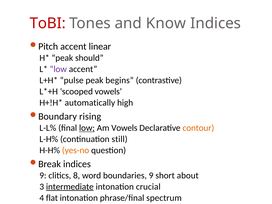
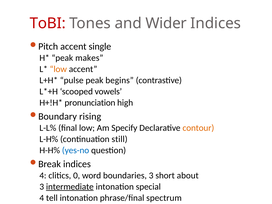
Know: Know -> Wider
linear: linear -> single
should: should -> makes
low at (58, 69) colour: purple -> orange
automatically: automatically -> pronunciation
low at (87, 128) underline: present -> none
Am Vowels: Vowels -> Specify
yes-no colour: orange -> blue
9 at (43, 175): 9 -> 4
8: 8 -> 0
boundaries 9: 9 -> 3
crucial: crucial -> special
flat: flat -> tell
